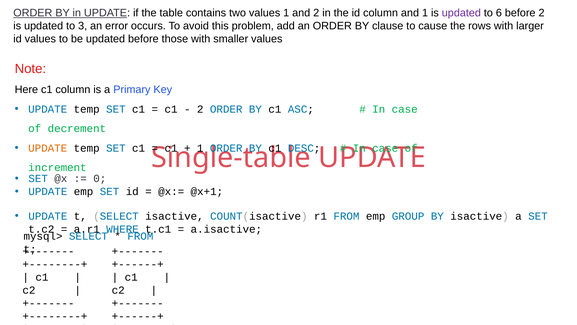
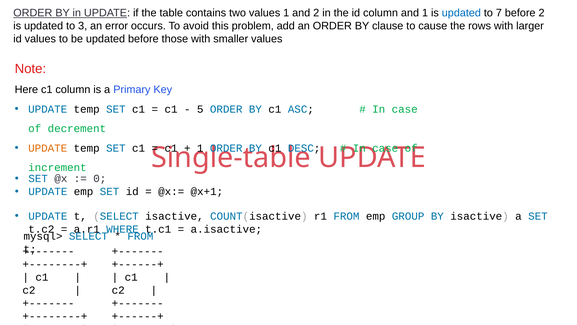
updated at (461, 13) colour: purple -> blue
to 6: 6 -> 7
2 at (200, 109): 2 -> 5
